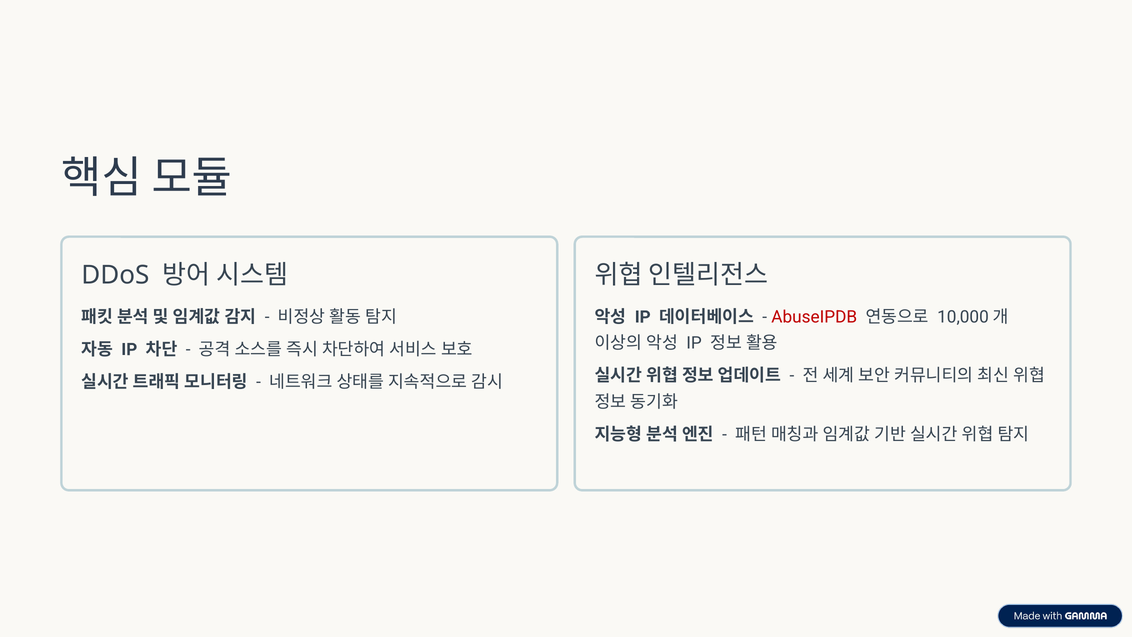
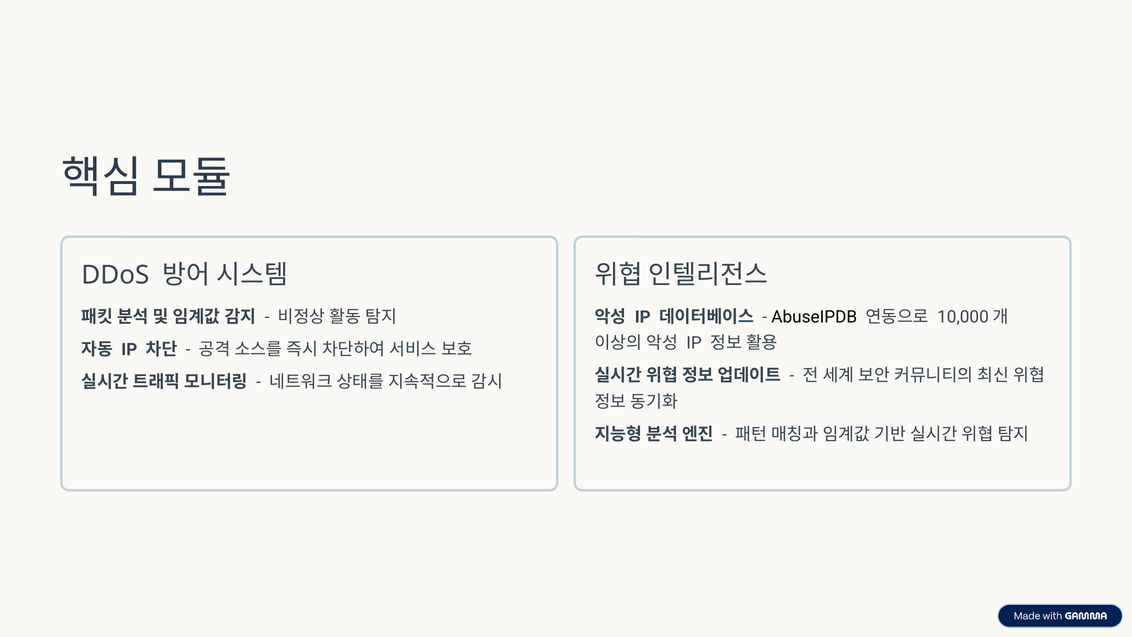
AbuseIPDB colour: red -> black
